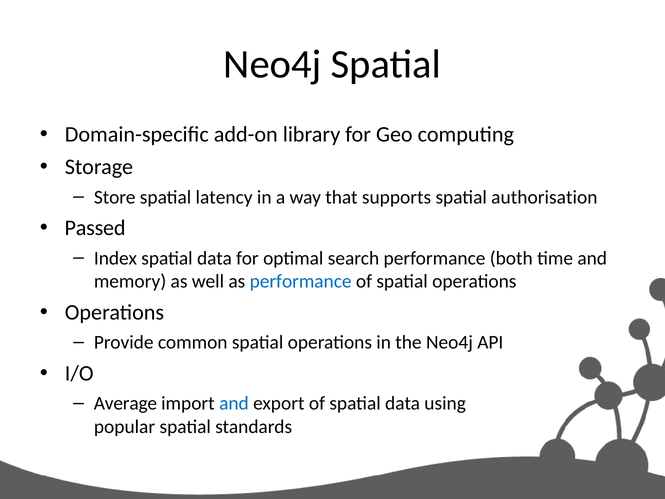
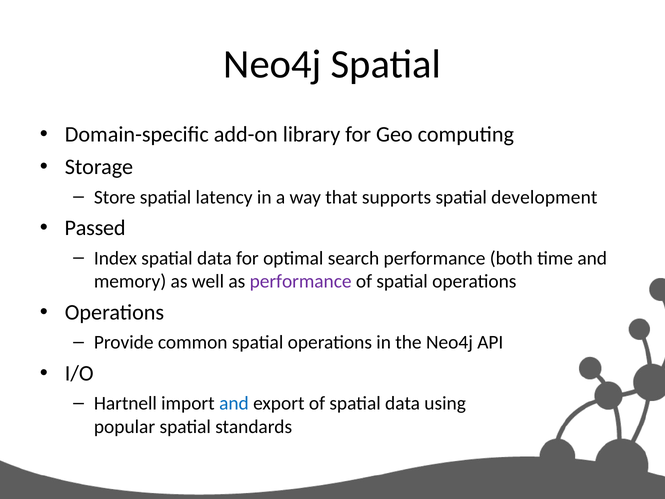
authorisation: authorisation -> development
performance at (301, 281) colour: blue -> purple
Average: Average -> Hartnell
